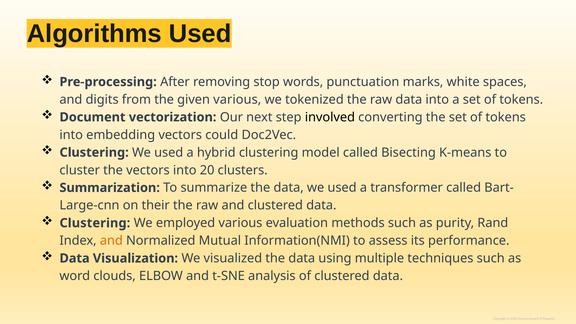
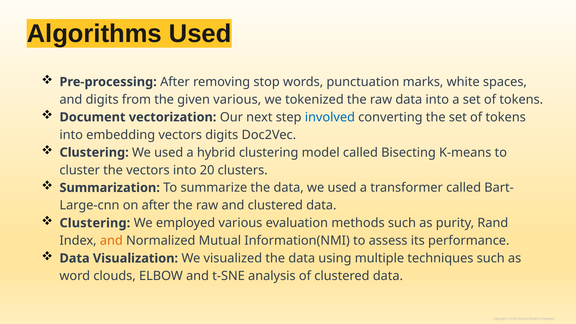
involved colour: black -> blue
vectors could: could -> digits
on their: their -> after
